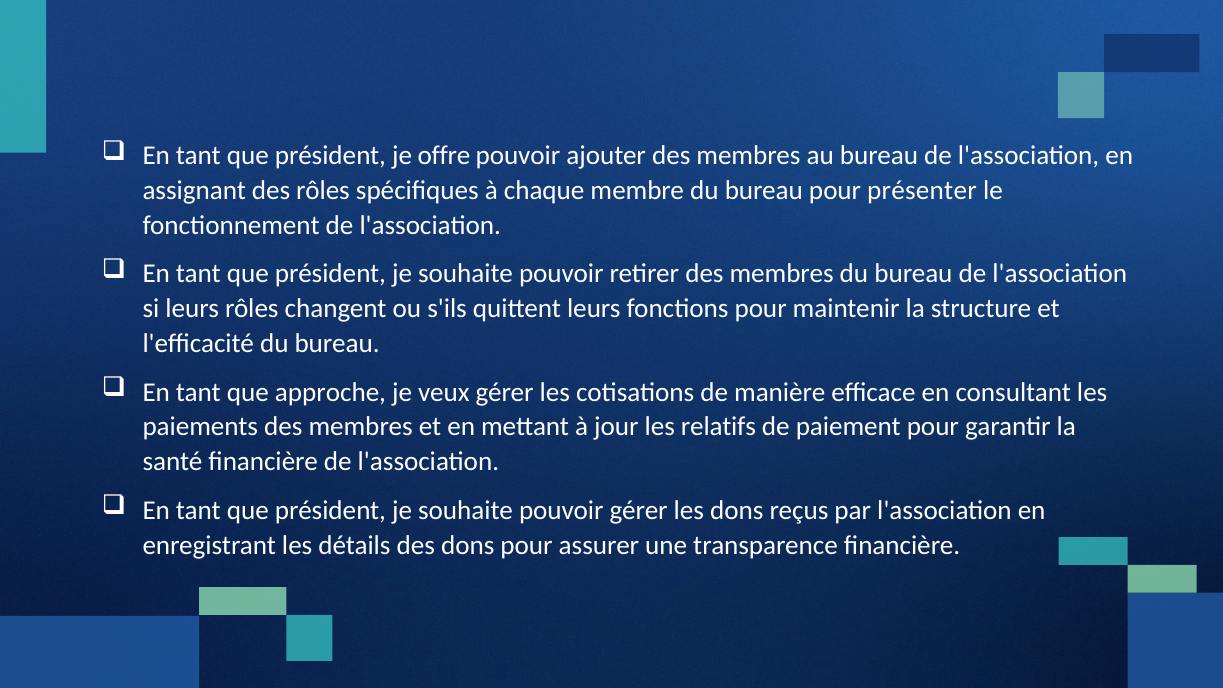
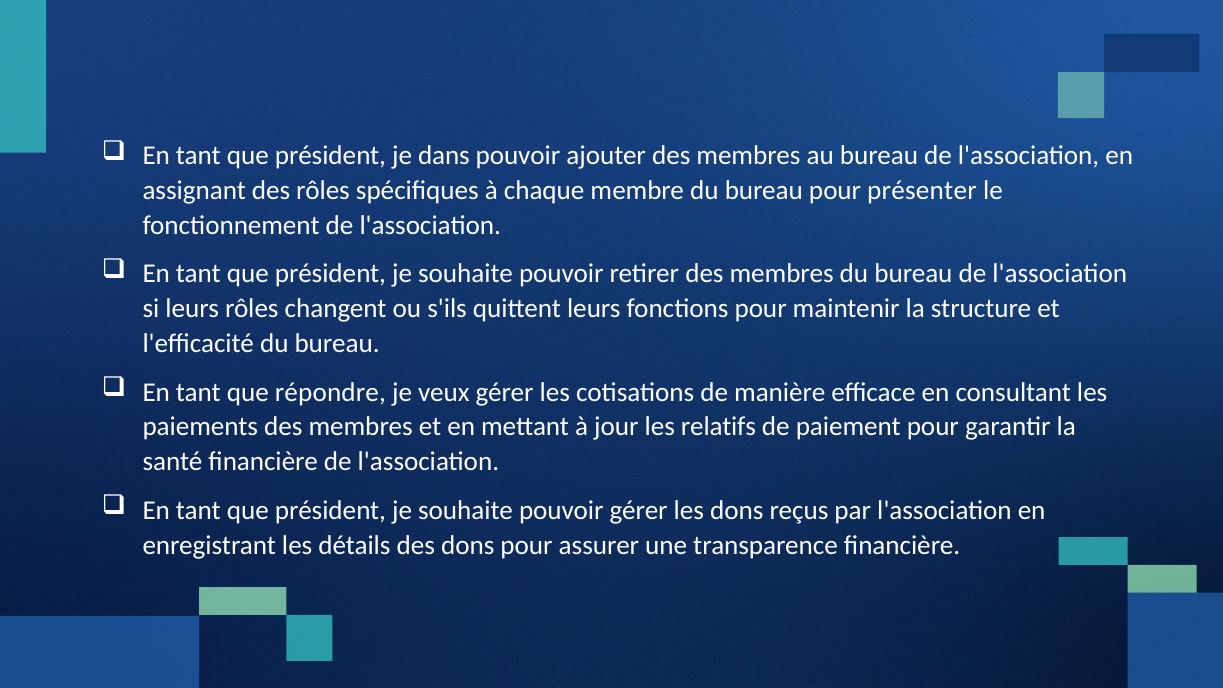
offre: offre -> dans
approche: approche -> répondre
